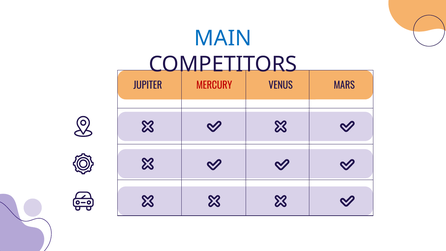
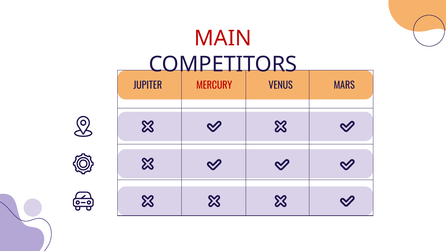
MAIN colour: blue -> red
